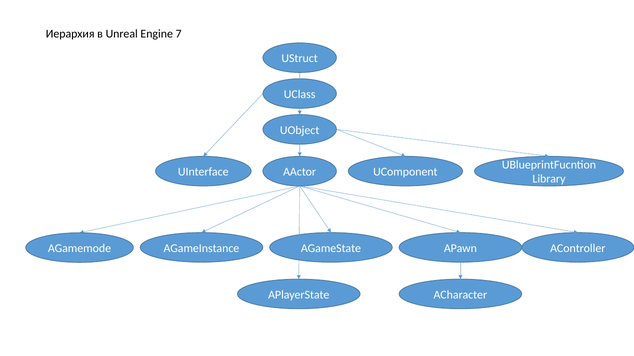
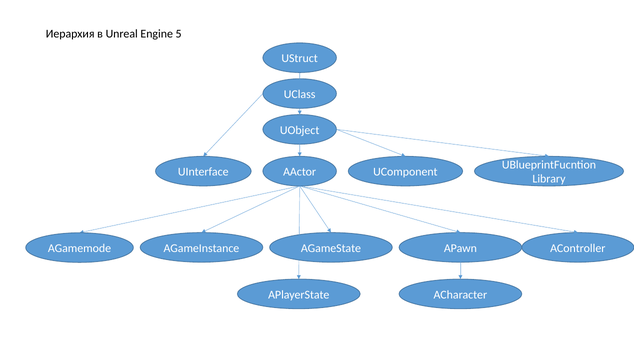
7: 7 -> 5
